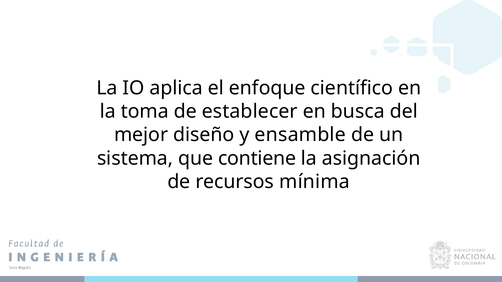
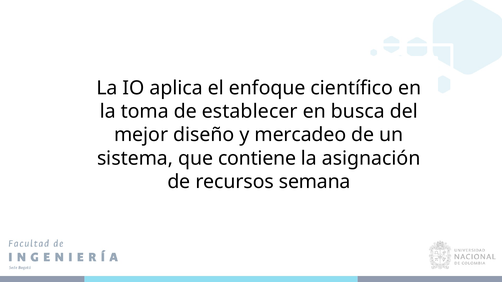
ensamble: ensamble -> mercadeo
mínima: mínima -> semana
